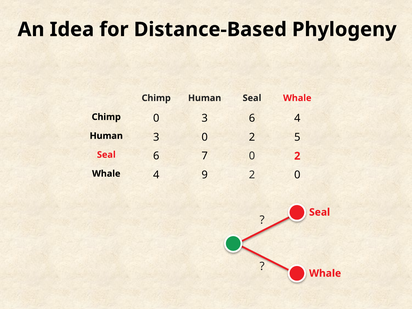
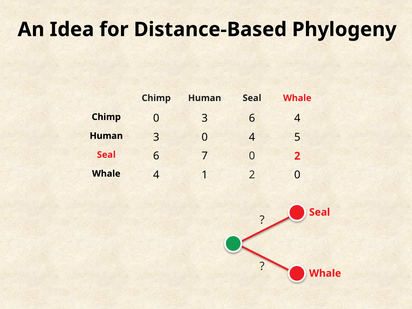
3 0 2: 2 -> 4
9: 9 -> 1
